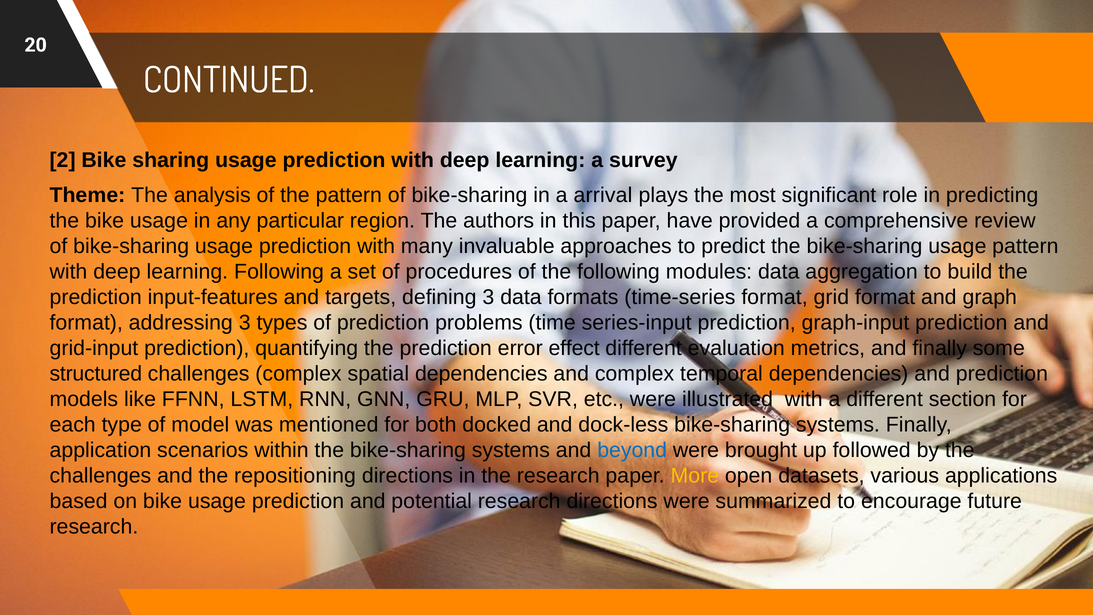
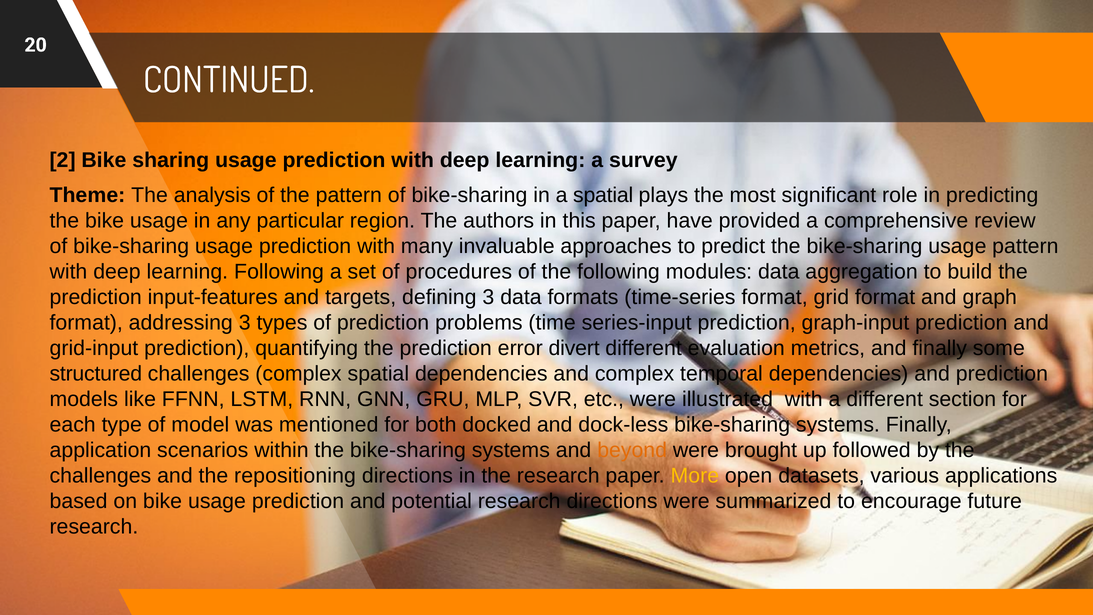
a arrival: arrival -> spatial
effect: effect -> divert
beyond colour: blue -> orange
